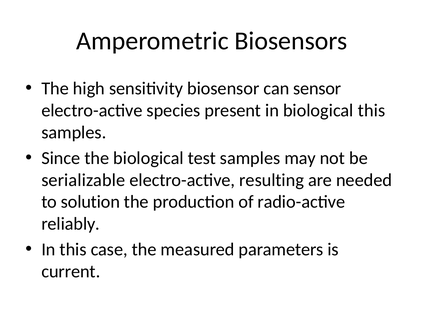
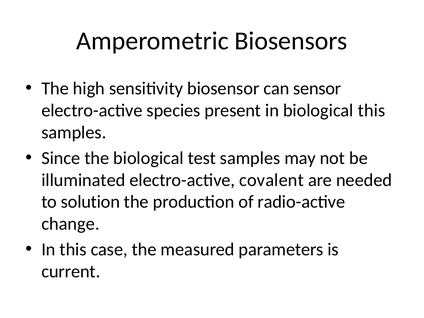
serializable: serializable -> illuminated
resulting: resulting -> covalent
reliably: reliably -> change
